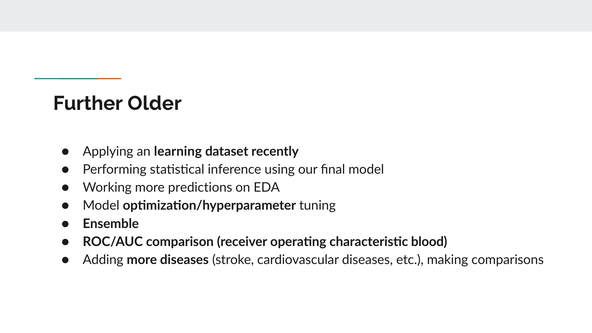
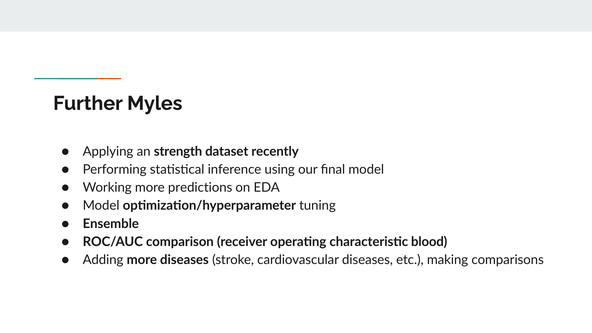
Older: Older -> Myles
learning: learning -> strength
